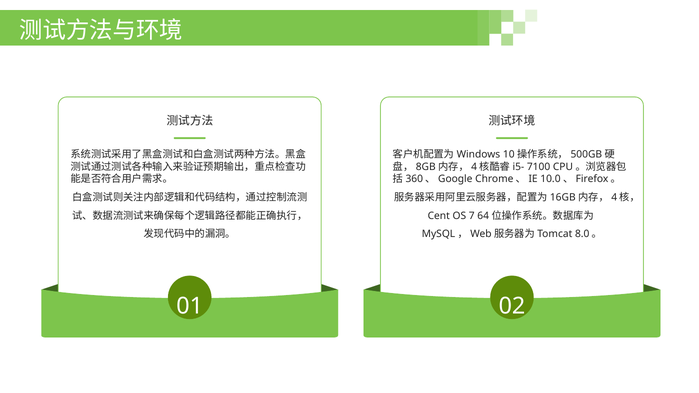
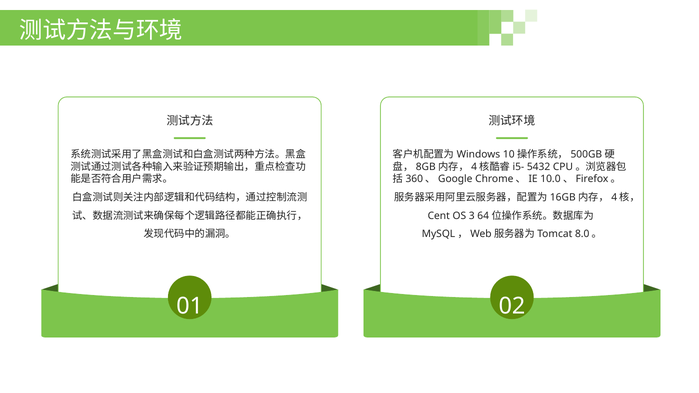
7100: 7100 -> 5432
7: 7 -> 3
